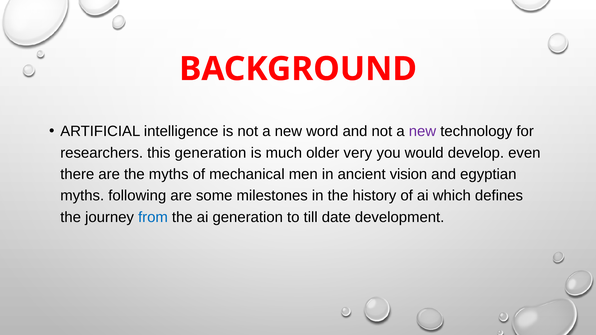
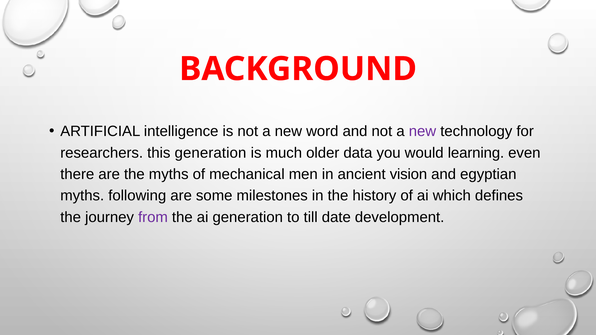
very: very -> data
develop: develop -> learning
from colour: blue -> purple
